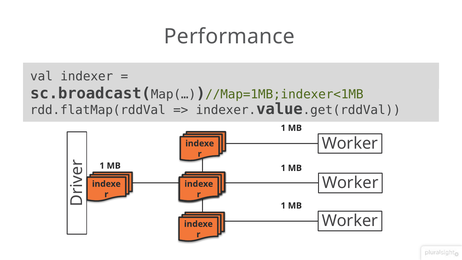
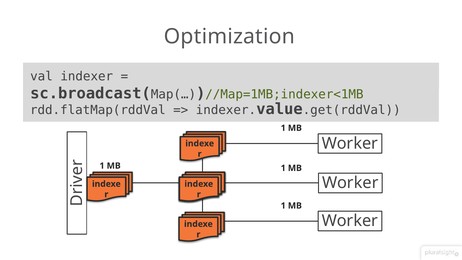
Performance: Performance -> Optimization
